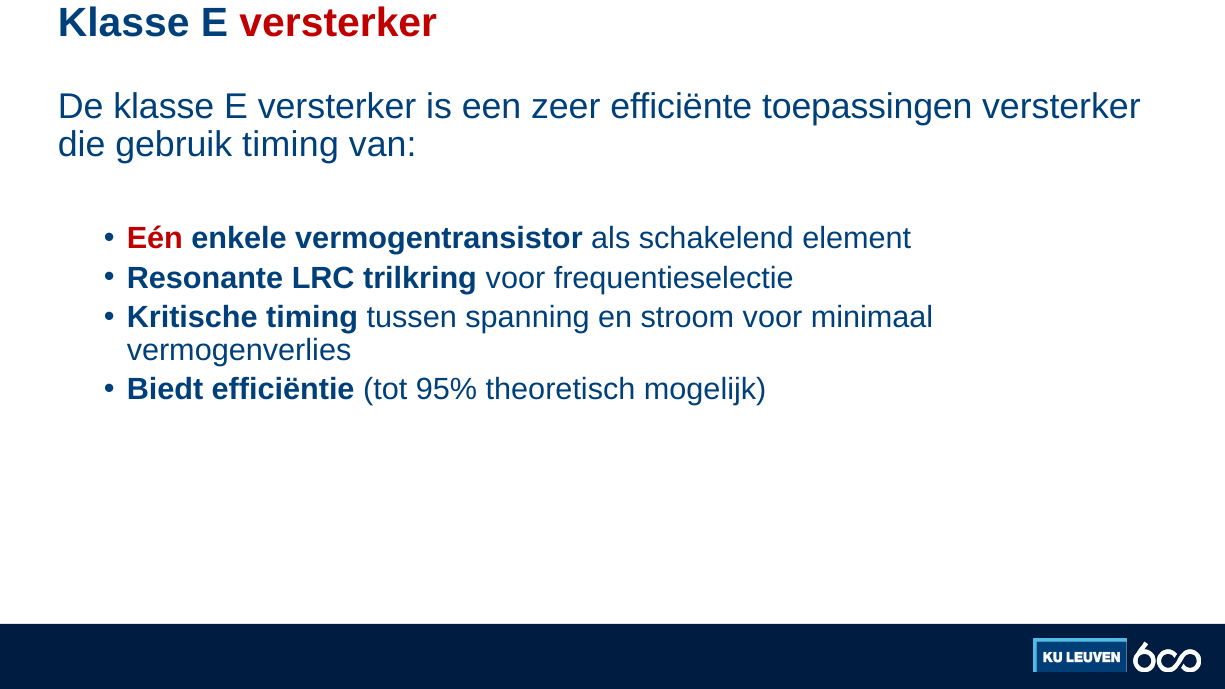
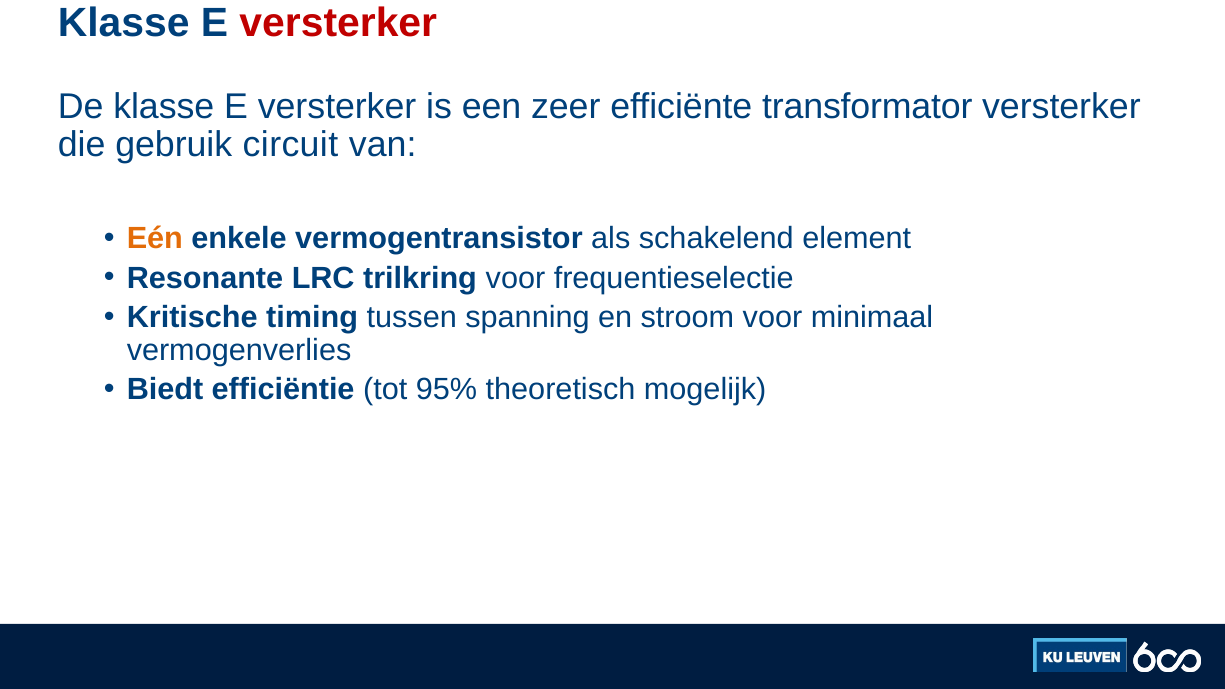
toepassingen: toepassingen -> transformator
gebruik timing: timing -> circuit
Eén colour: red -> orange
